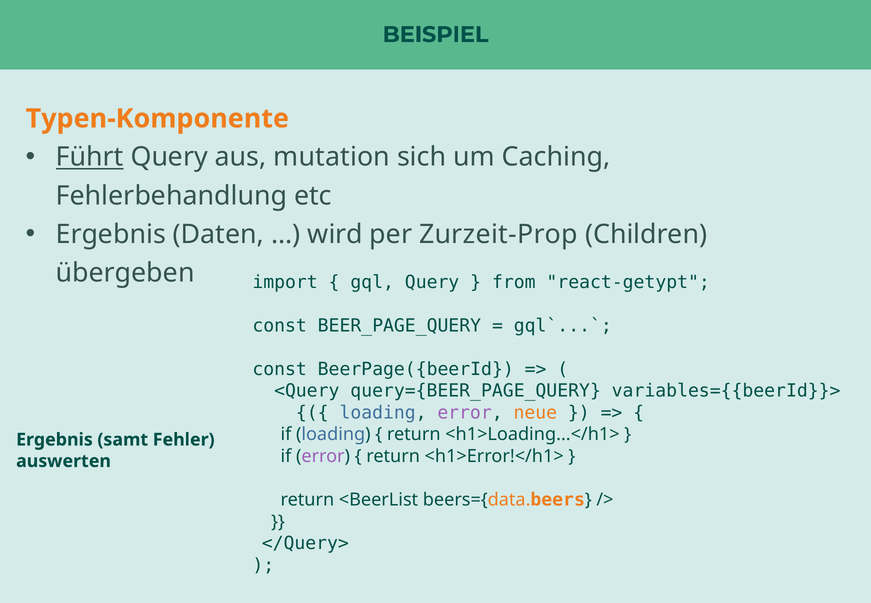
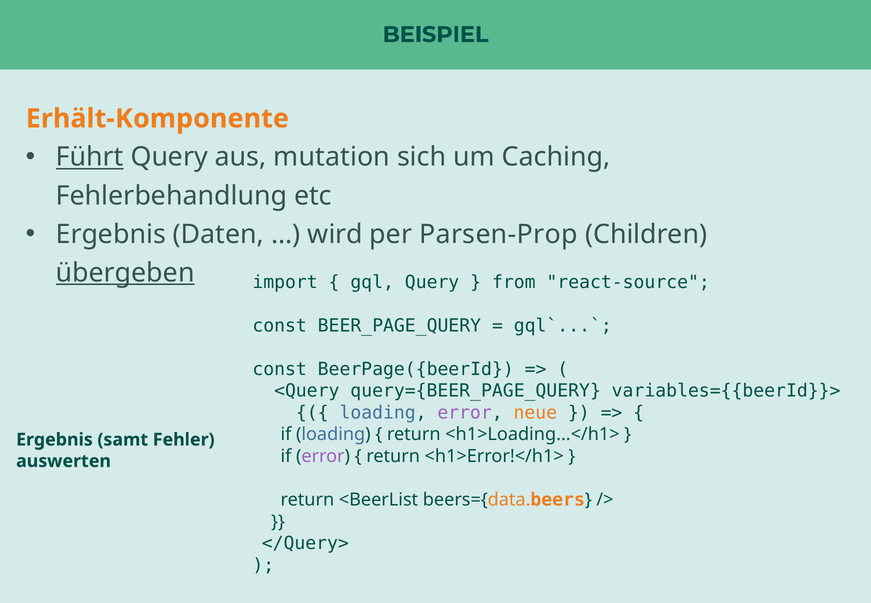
Typen-Komponente: Typen-Komponente -> Erhält-Komponente
Zurzeit-Prop: Zurzeit-Prop -> Parsen-Prop
übergeben underline: none -> present
react-getypt: react-getypt -> react-source
